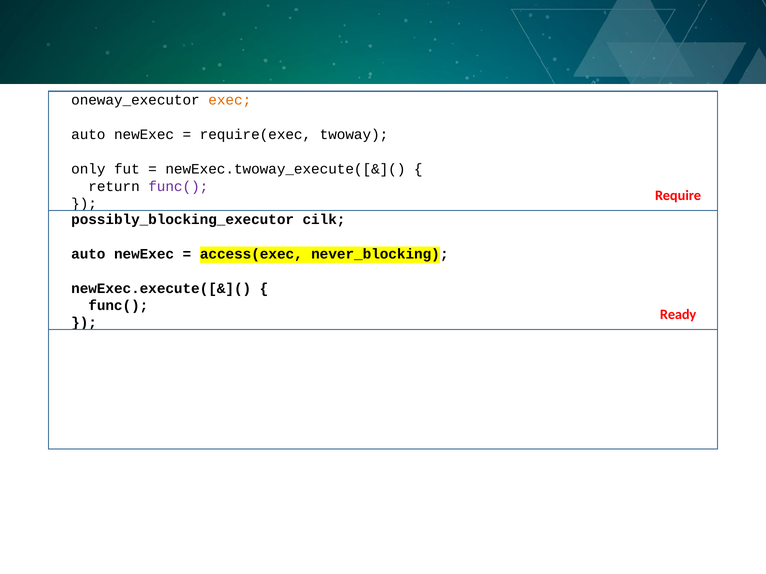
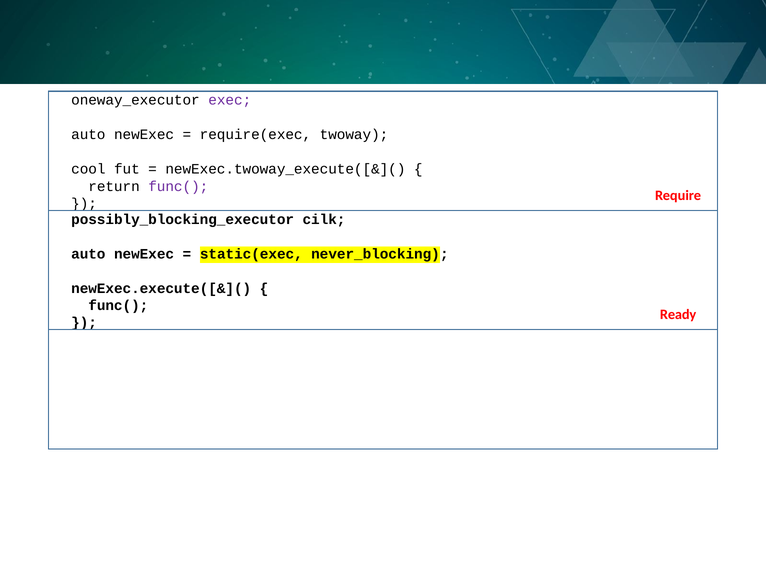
exec colour: orange -> purple
only: only -> cool
access(exec: access(exec -> static(exec
